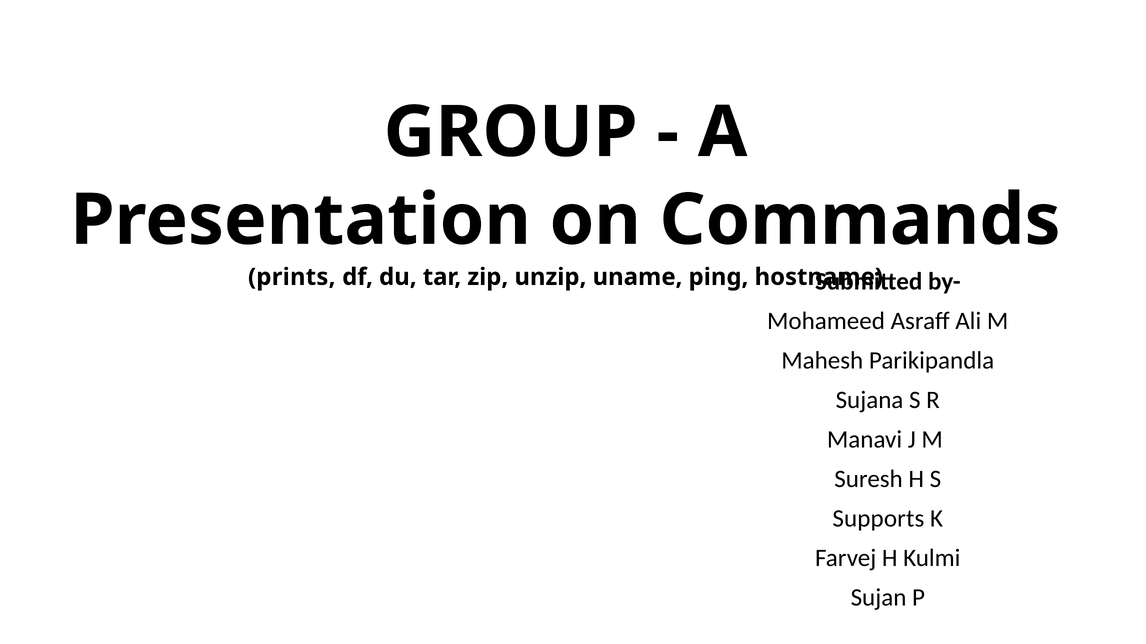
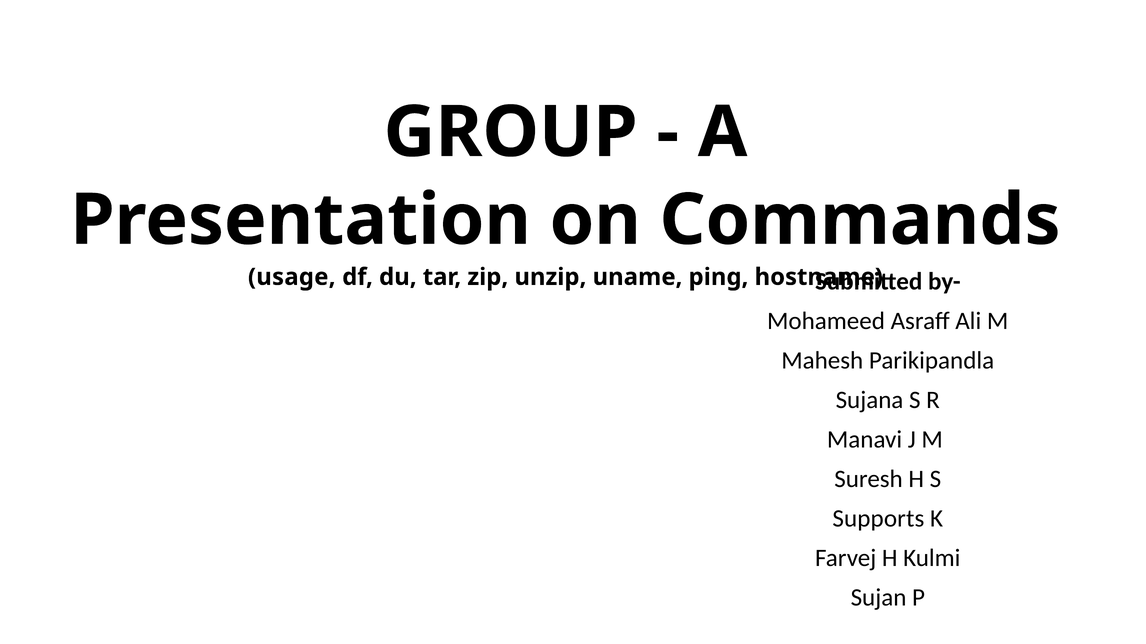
prints: prints -> usage
